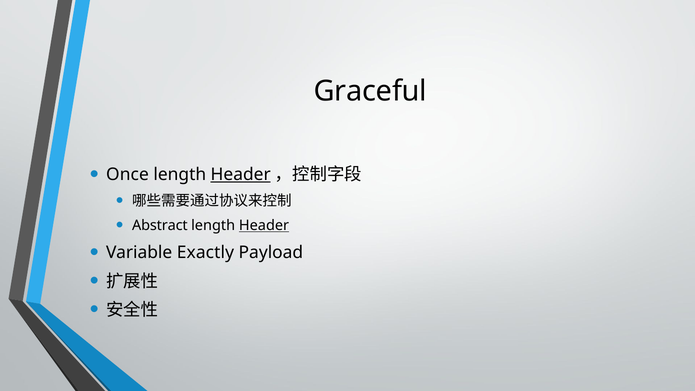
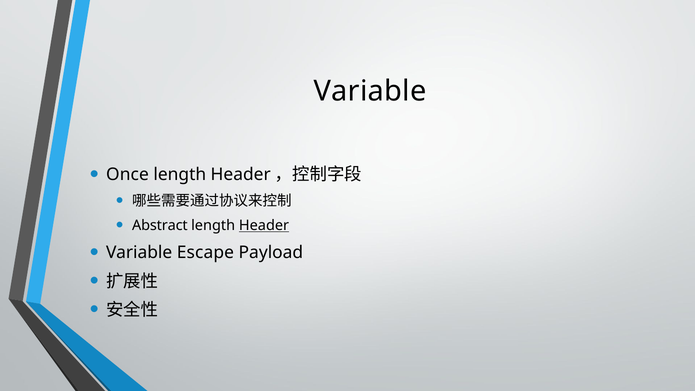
Graceful at (370, 91): Graceful -> Variable
Header at (241, 175) underline: present -> none
Exactly: Exactly -> Escape
